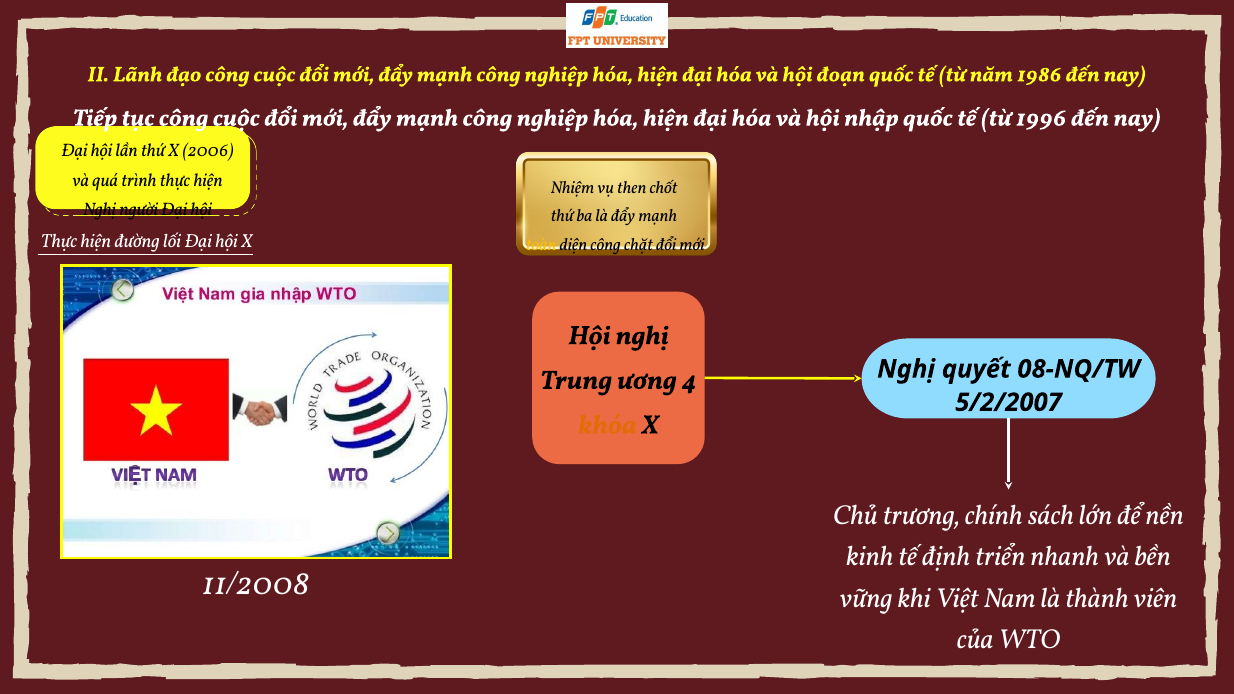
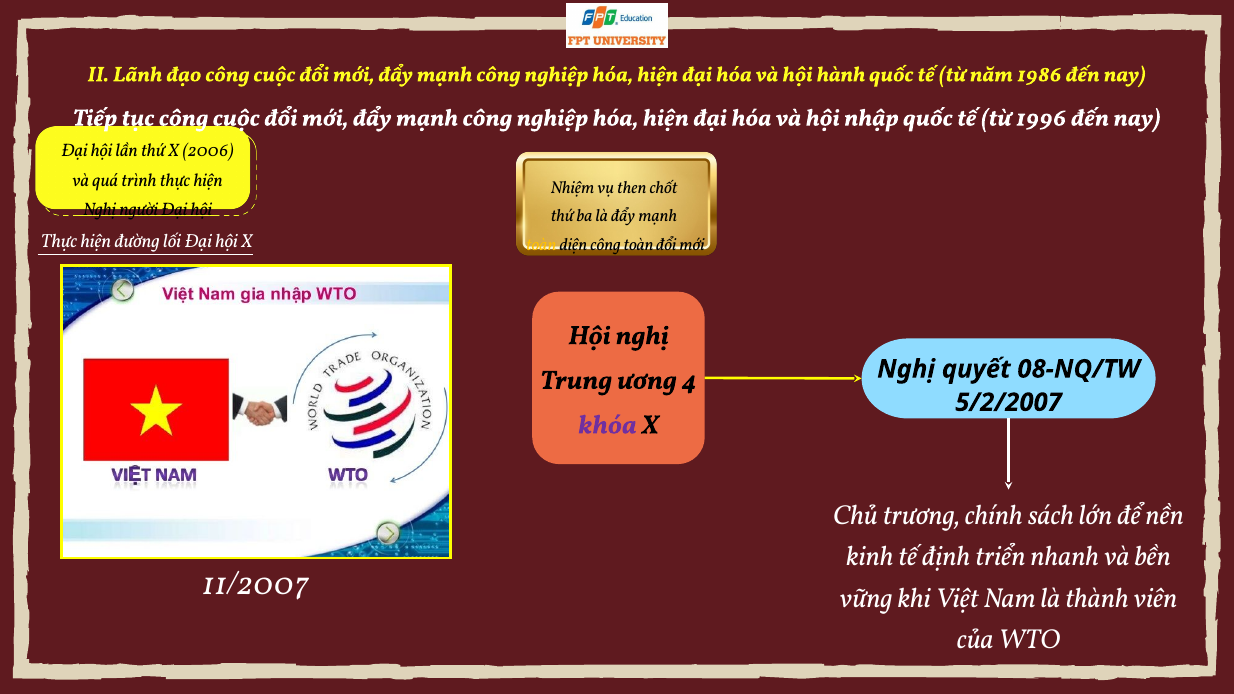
đoạn: đoạn -> hành
công chặt: chặt -> toàn
khóa colour: orange -> purple
11/2008: 11/2008 -> 11/2007
